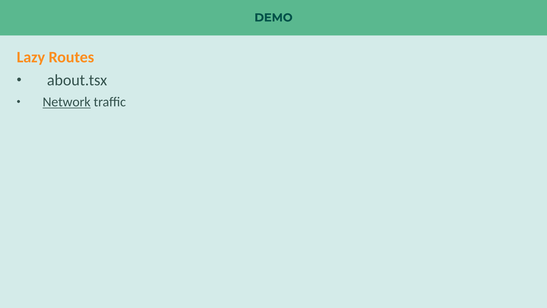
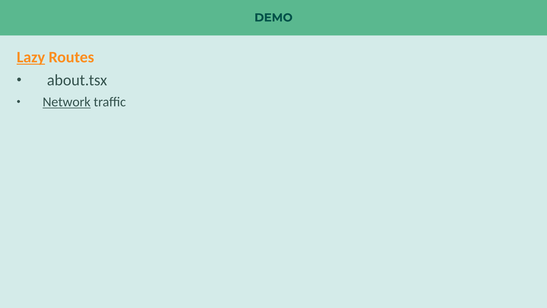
Lazy underline: none -> present
